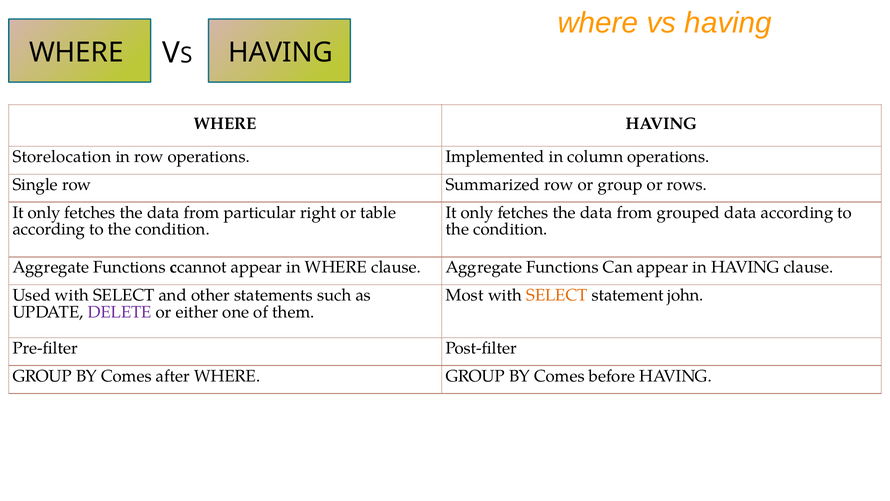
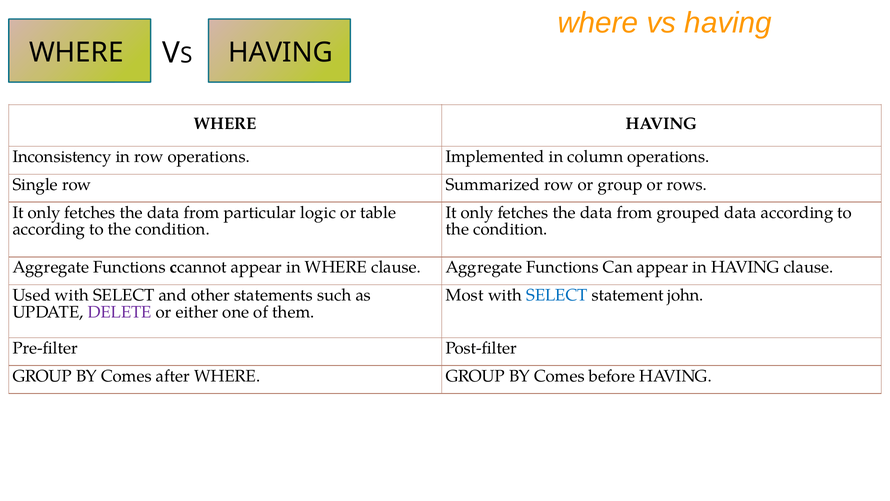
Storelocation: Storelocation -> Inconsistency
right: right -> logic
SELECT at (557, 295) colour: orange -> blue
